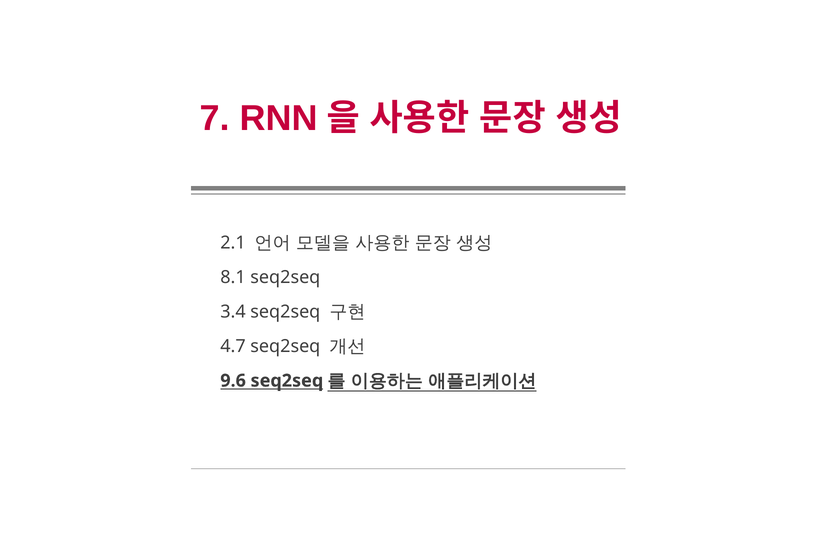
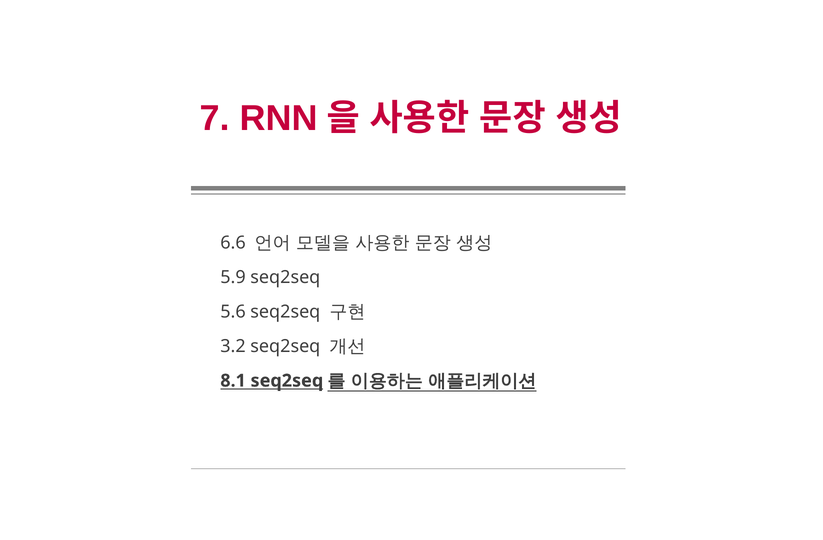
2.1: 2.1 -> 6.6
8.1: 8.1 -> 5.9
3.4: 3.4 -> 5.6
4.7: 4.7 -> 3.2
9.6: 9.6 -> 8.1
